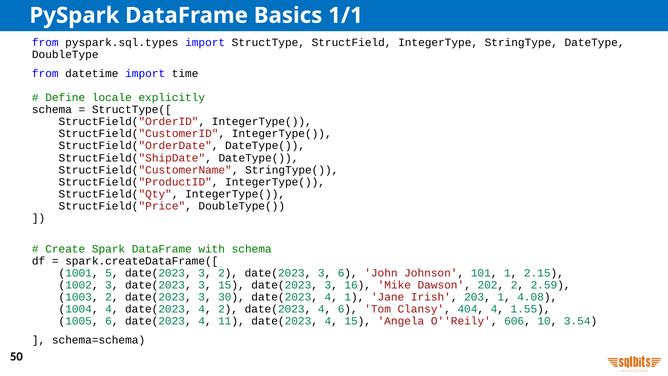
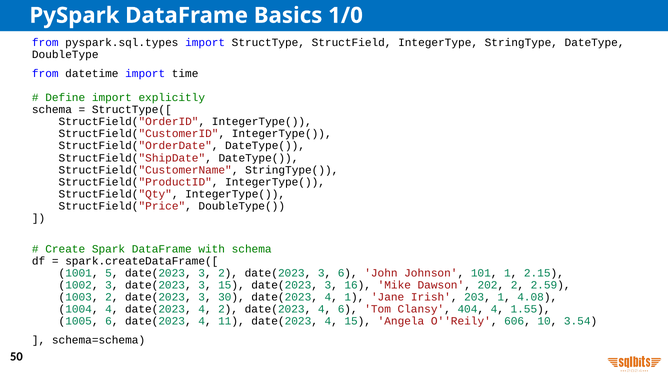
1/1: 1/1 -> 1/0
Define locale: locale -> import
